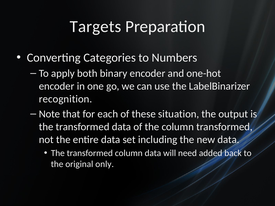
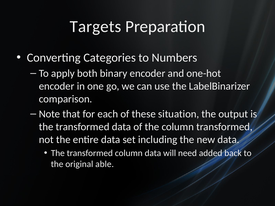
recognition: recognition -> comparison
only: only -> able
